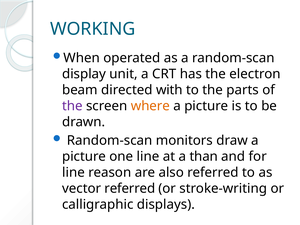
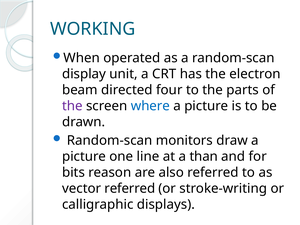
with: with -> four
where colour: orange -> blue
line at (73, 172): line -> bits
